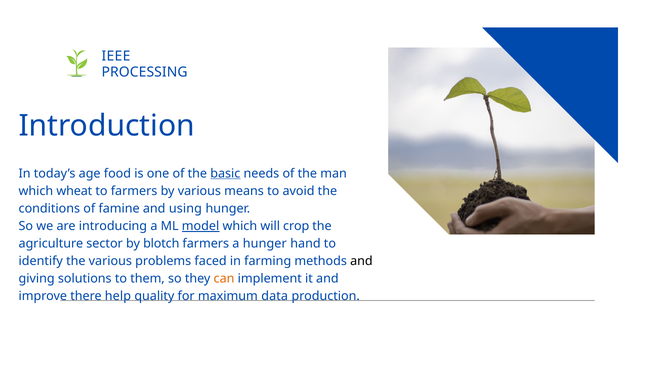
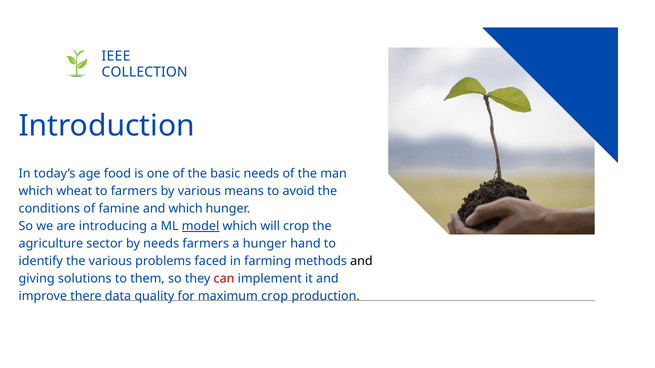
PROCESSING: PROCESSING -> COLLECTION
basic underline: present -> none
and using: using -> which
by blotch: blotch -> needs
can colour: orange -> red
help: help -> data
maximum data: data -> crop
